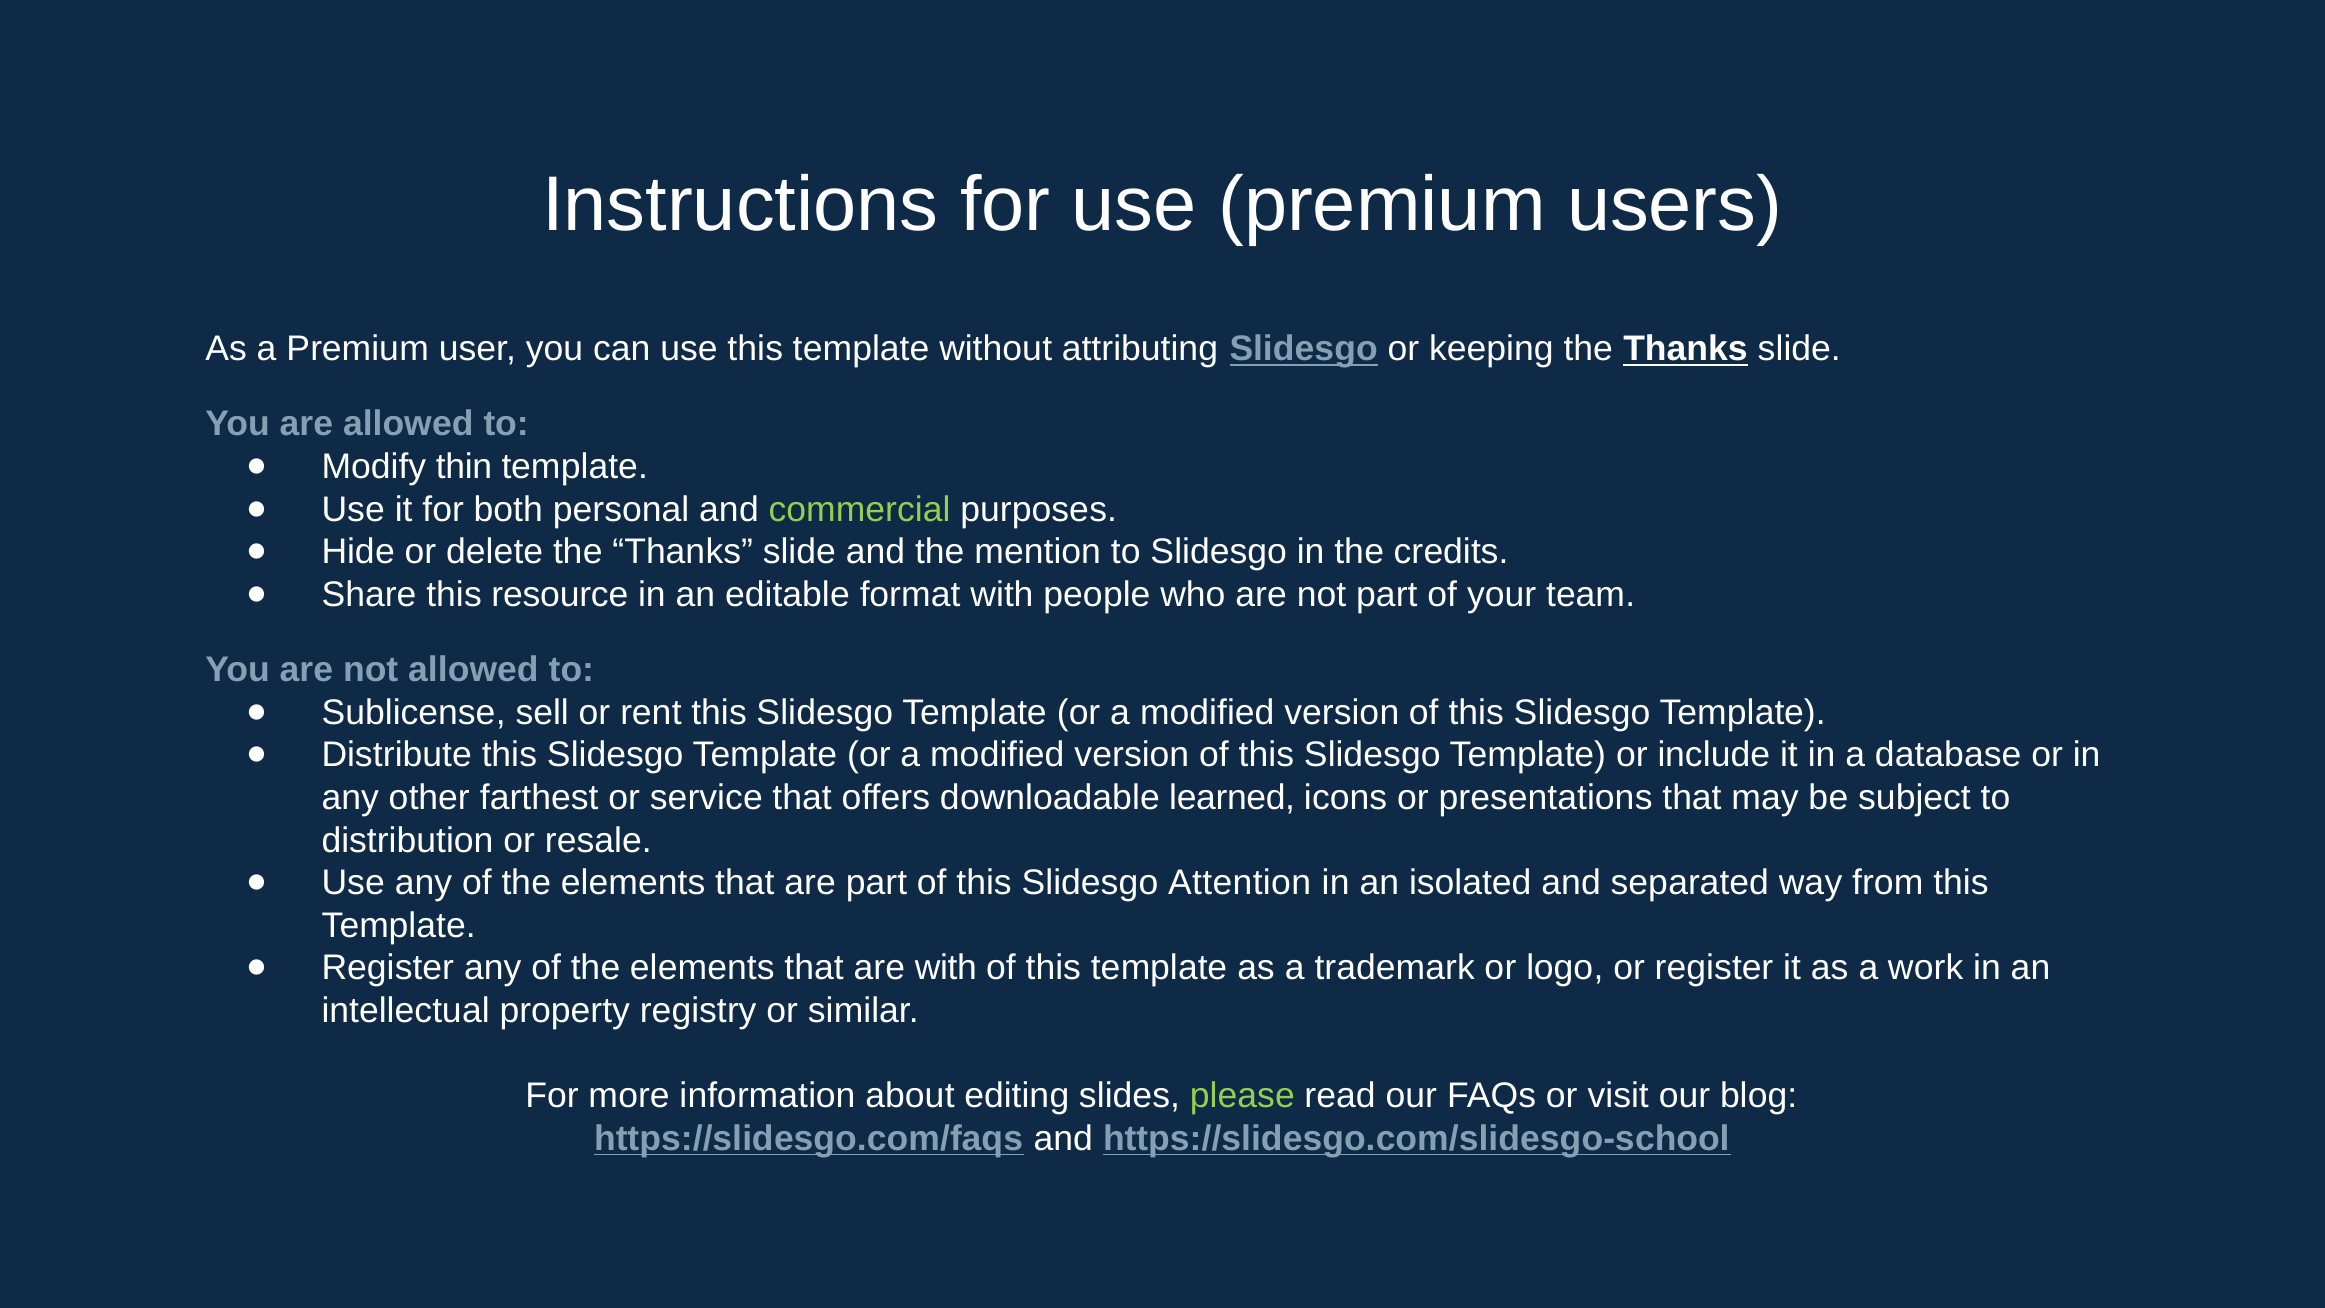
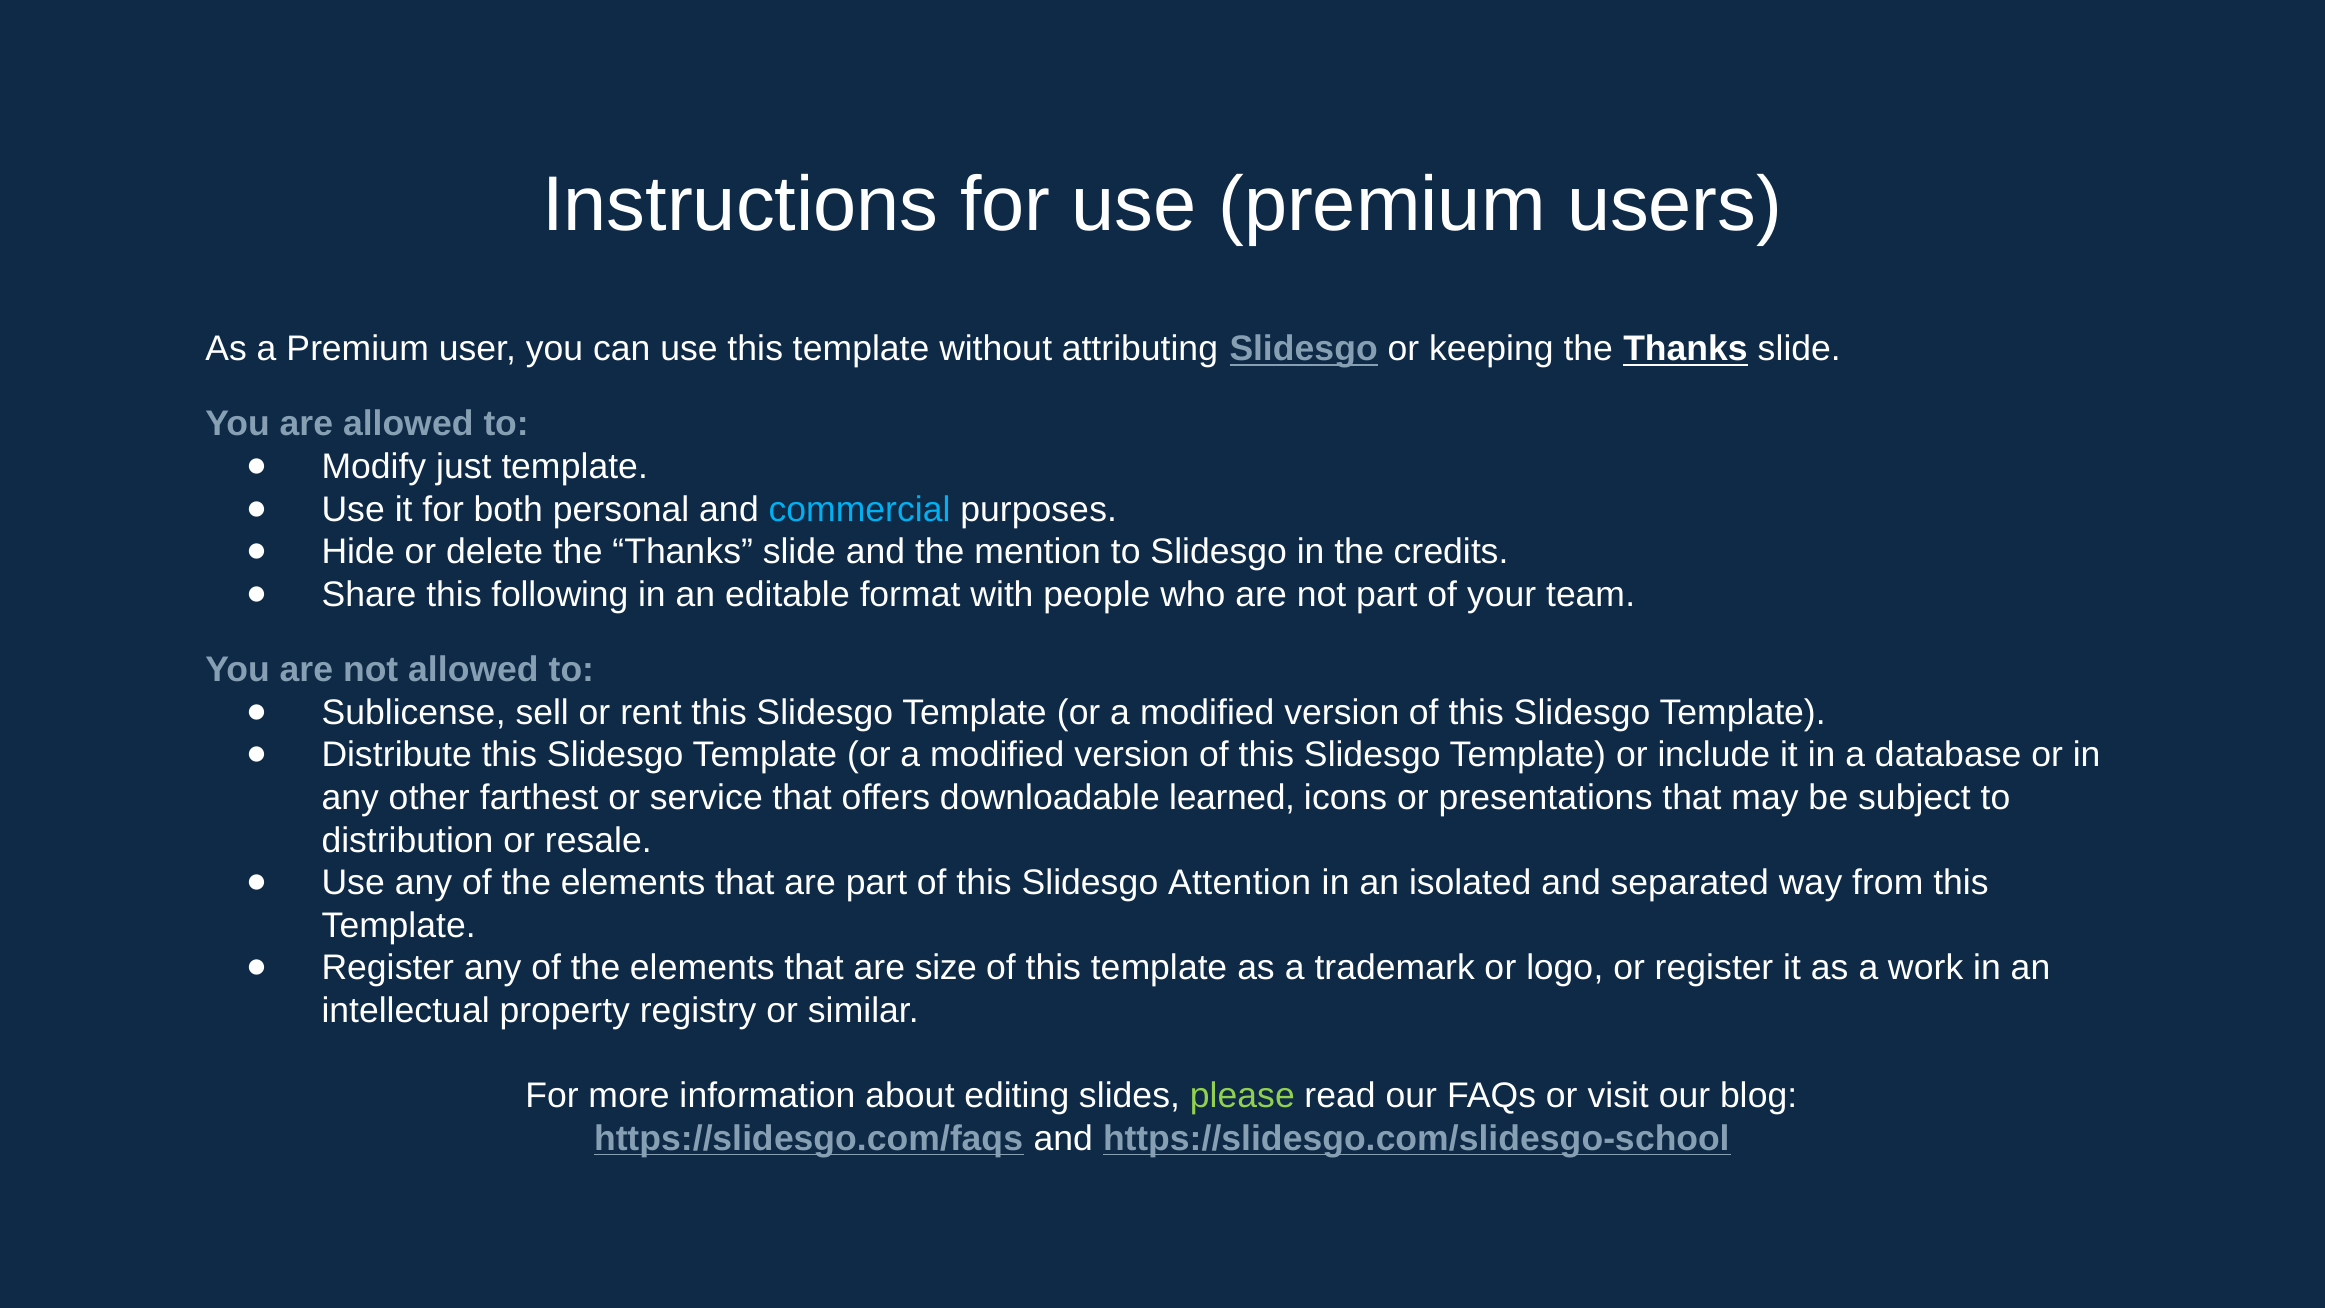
thin: thin -> just
commercial colour: light green -> light blue
resource: resource -> following
are with: with -> size
